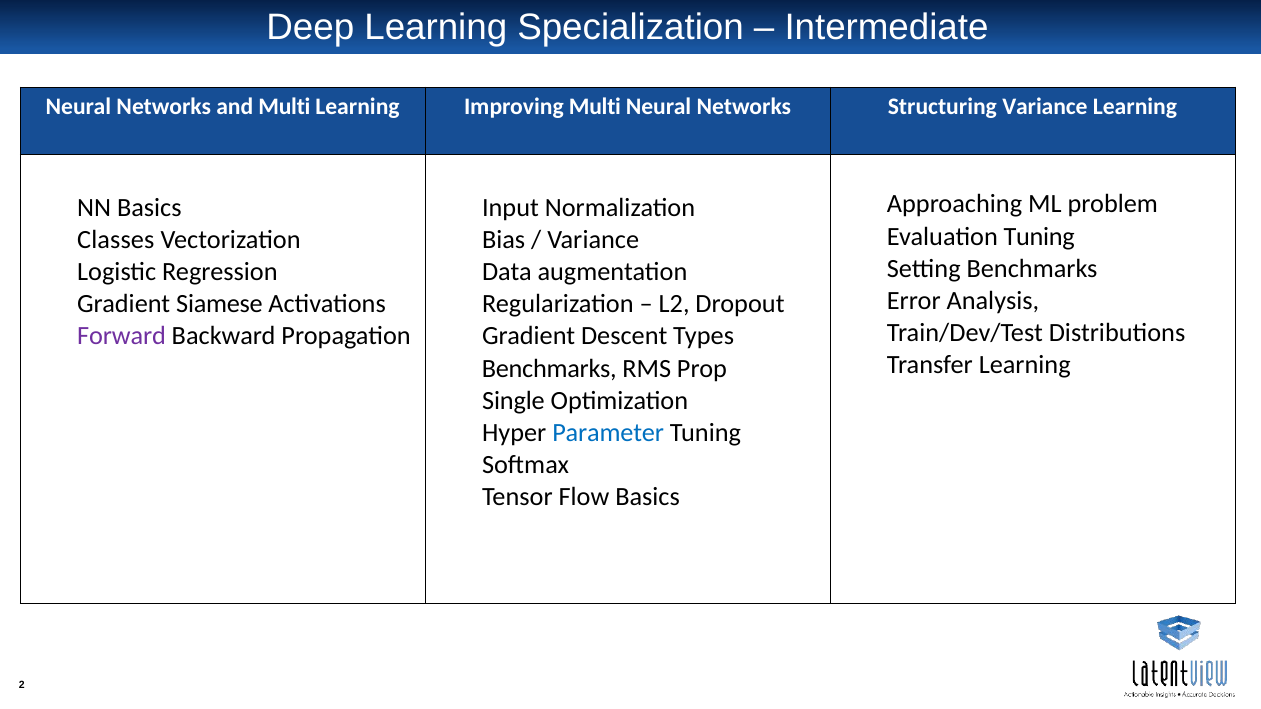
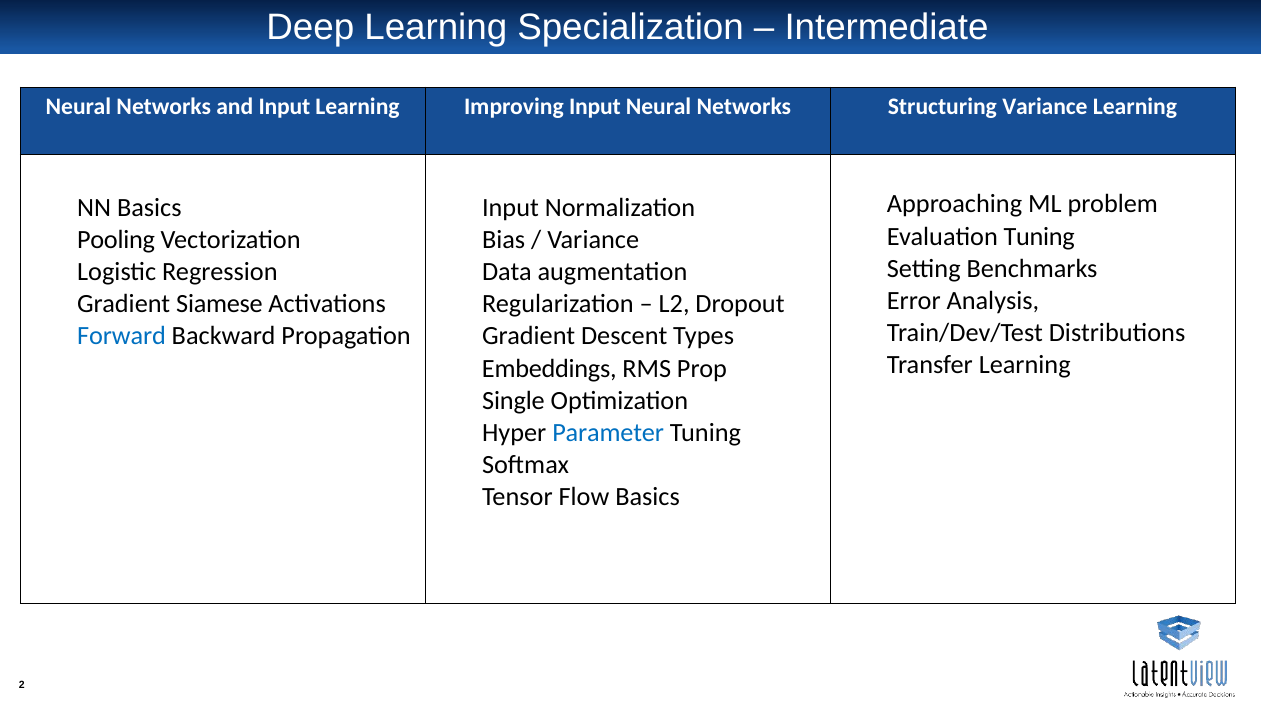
and Multi: Multi -> Input
Improving Multi: Multi -> Input
Classes: Classes -> Pooling
Forward colour: purple -> blue
Benchmarks at (549, 369): Benchmarks -> Embeddings
